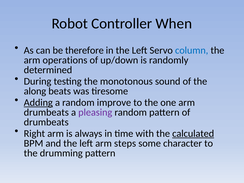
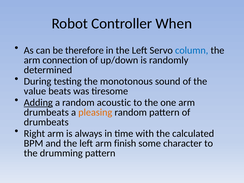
operations: operations -> connection
along: along -> value
improve: improve -> acoustic
pleasing colour: purple -> orange
calculated underline: present -> none
steps: steps -> finish
